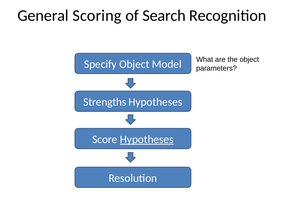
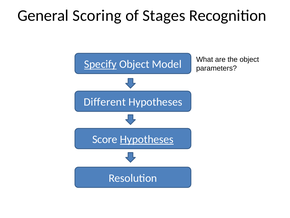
Search: Search -> Stages
Specify underline: none -> present
Strengths: Strengths -> Different
